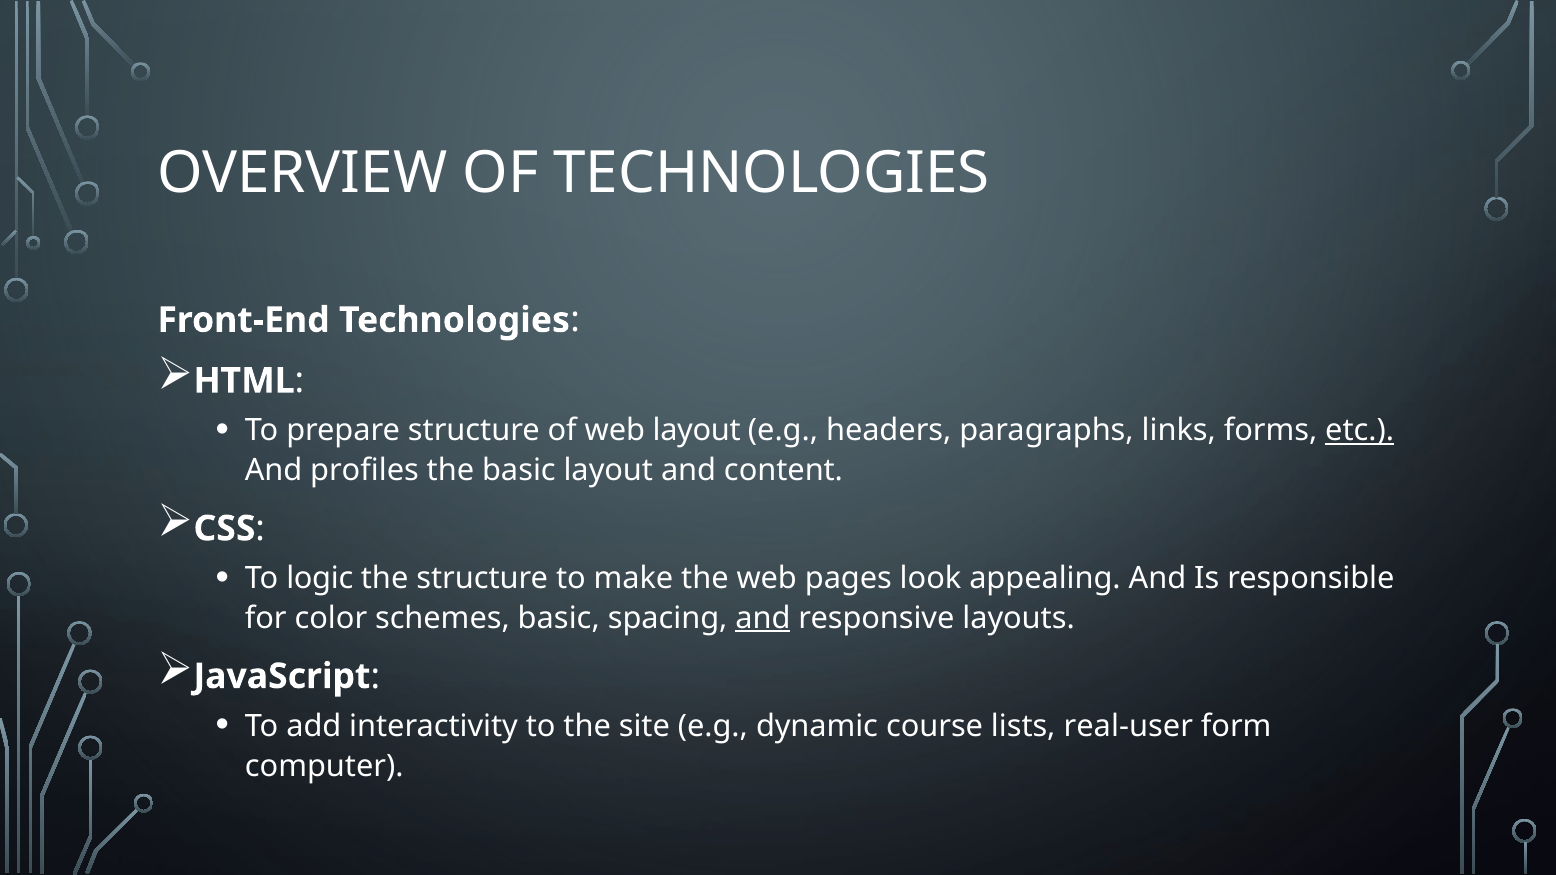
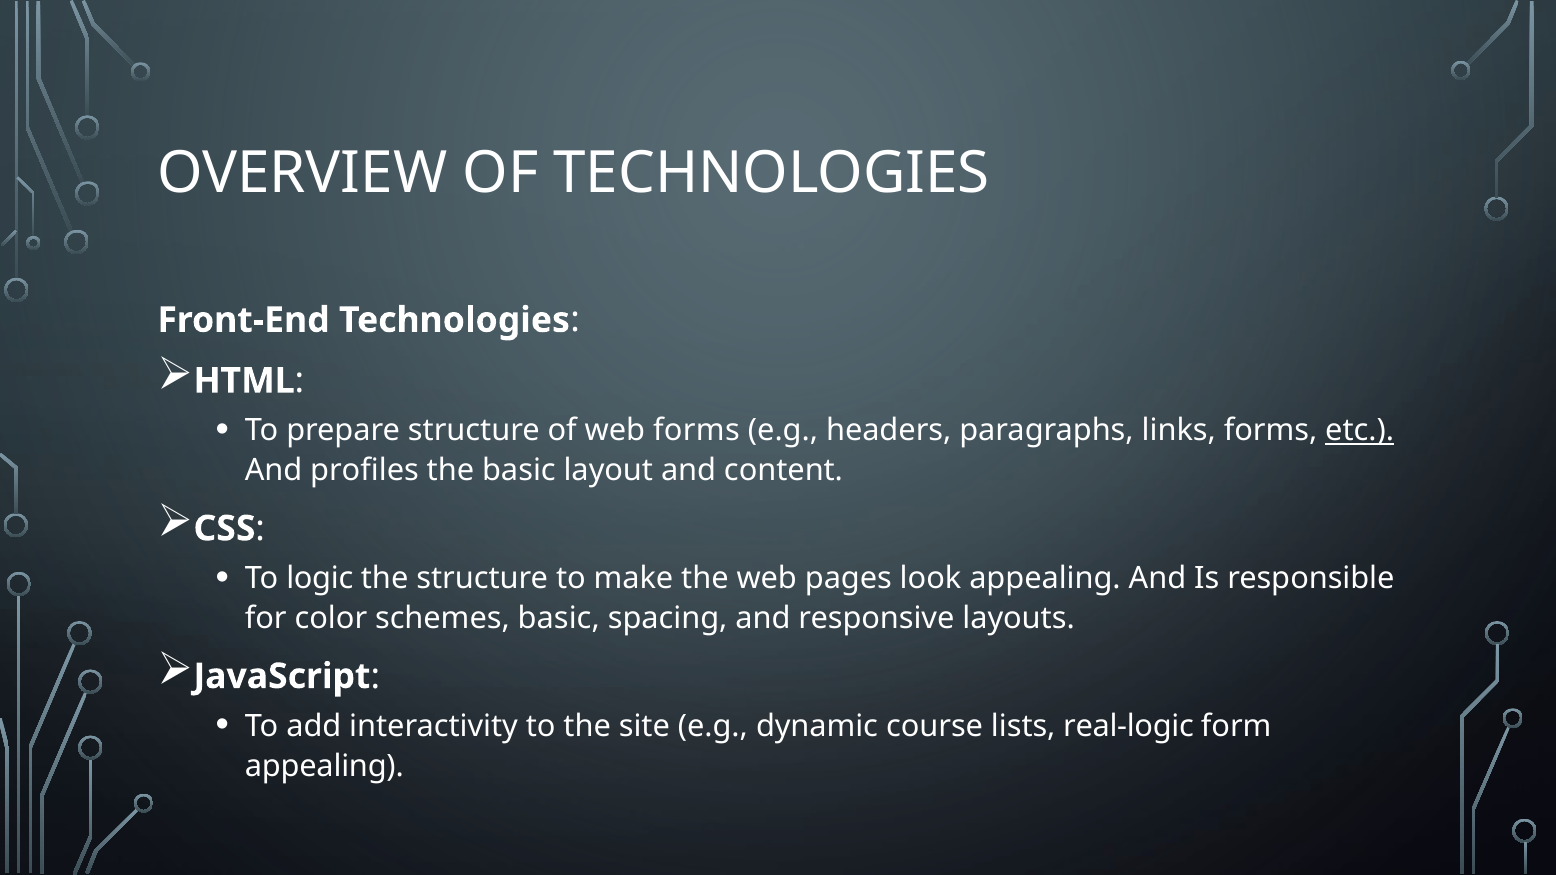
web layout: layout -> forms
and at (763, 618) underline: present -> none
real-user: real-user -> real-logic
computer at (324, 766): computer -> appealing
